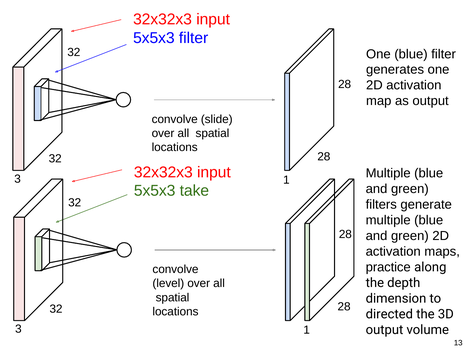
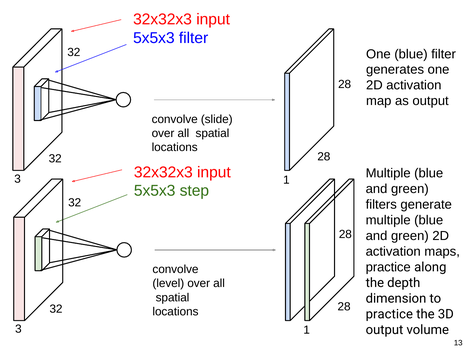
take: take -> step
directed at (389, 314): directed -> practice
